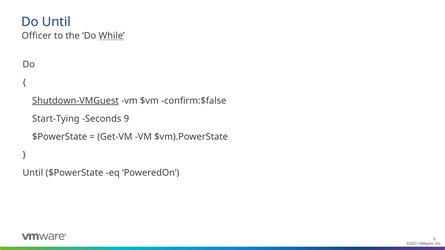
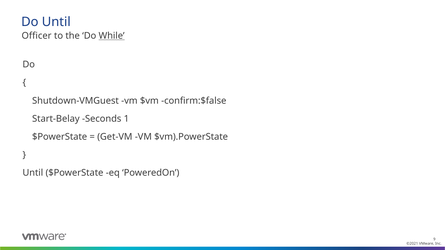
Shutdown-VMGuest underline: present -> none
Start-Tying: Start-Tying -> Start-Belay
Seconds 9: 9 -> 1
